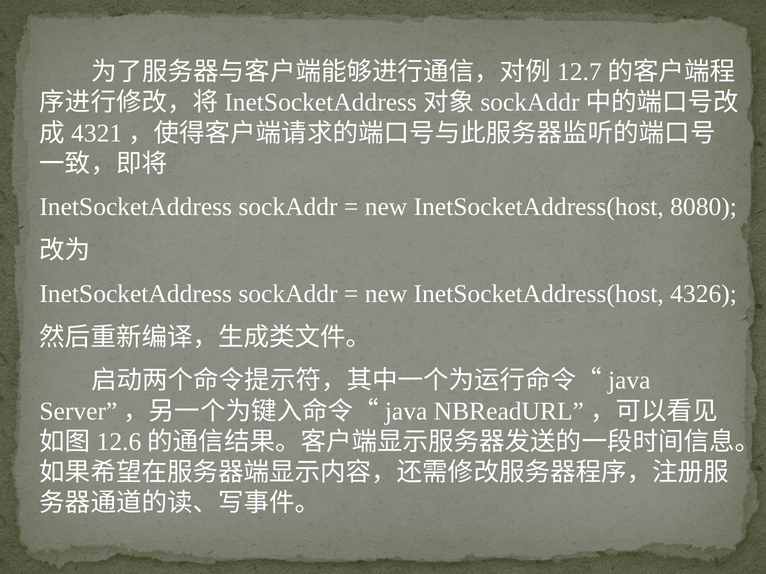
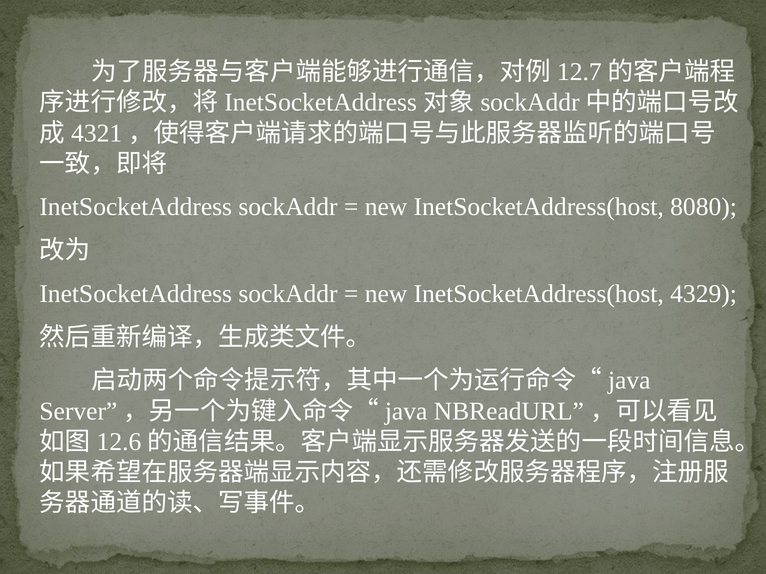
4326: 4326 -> 4329
